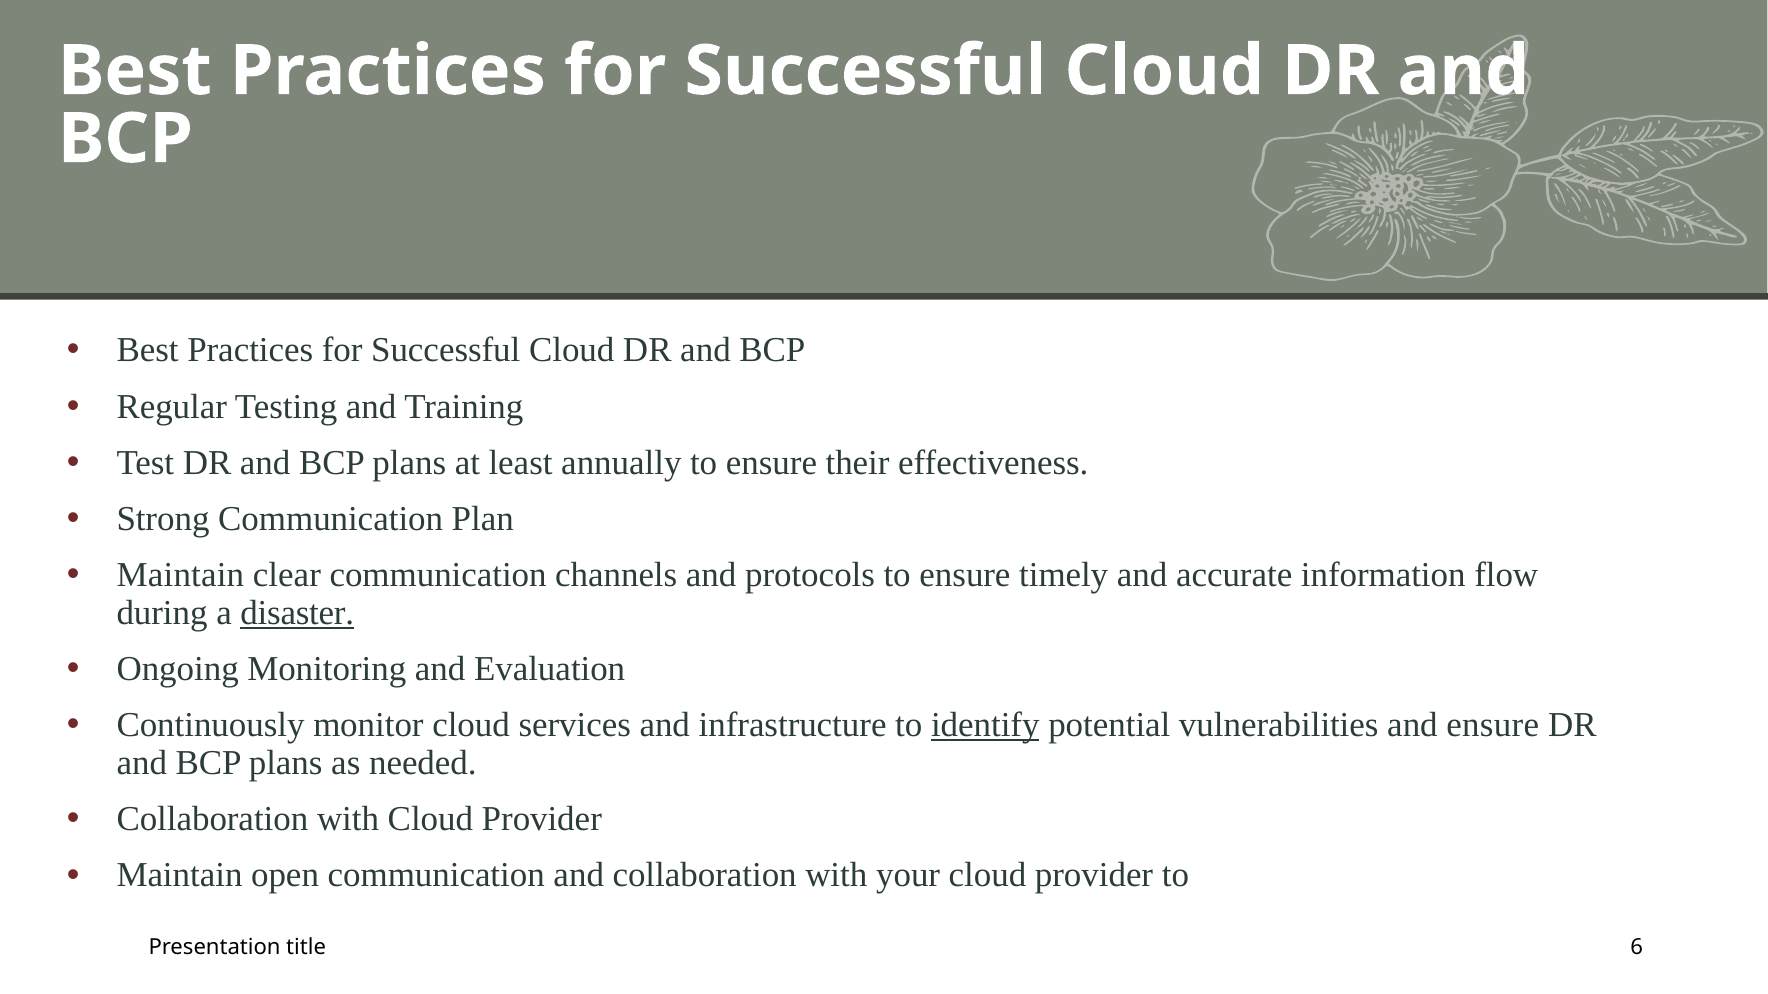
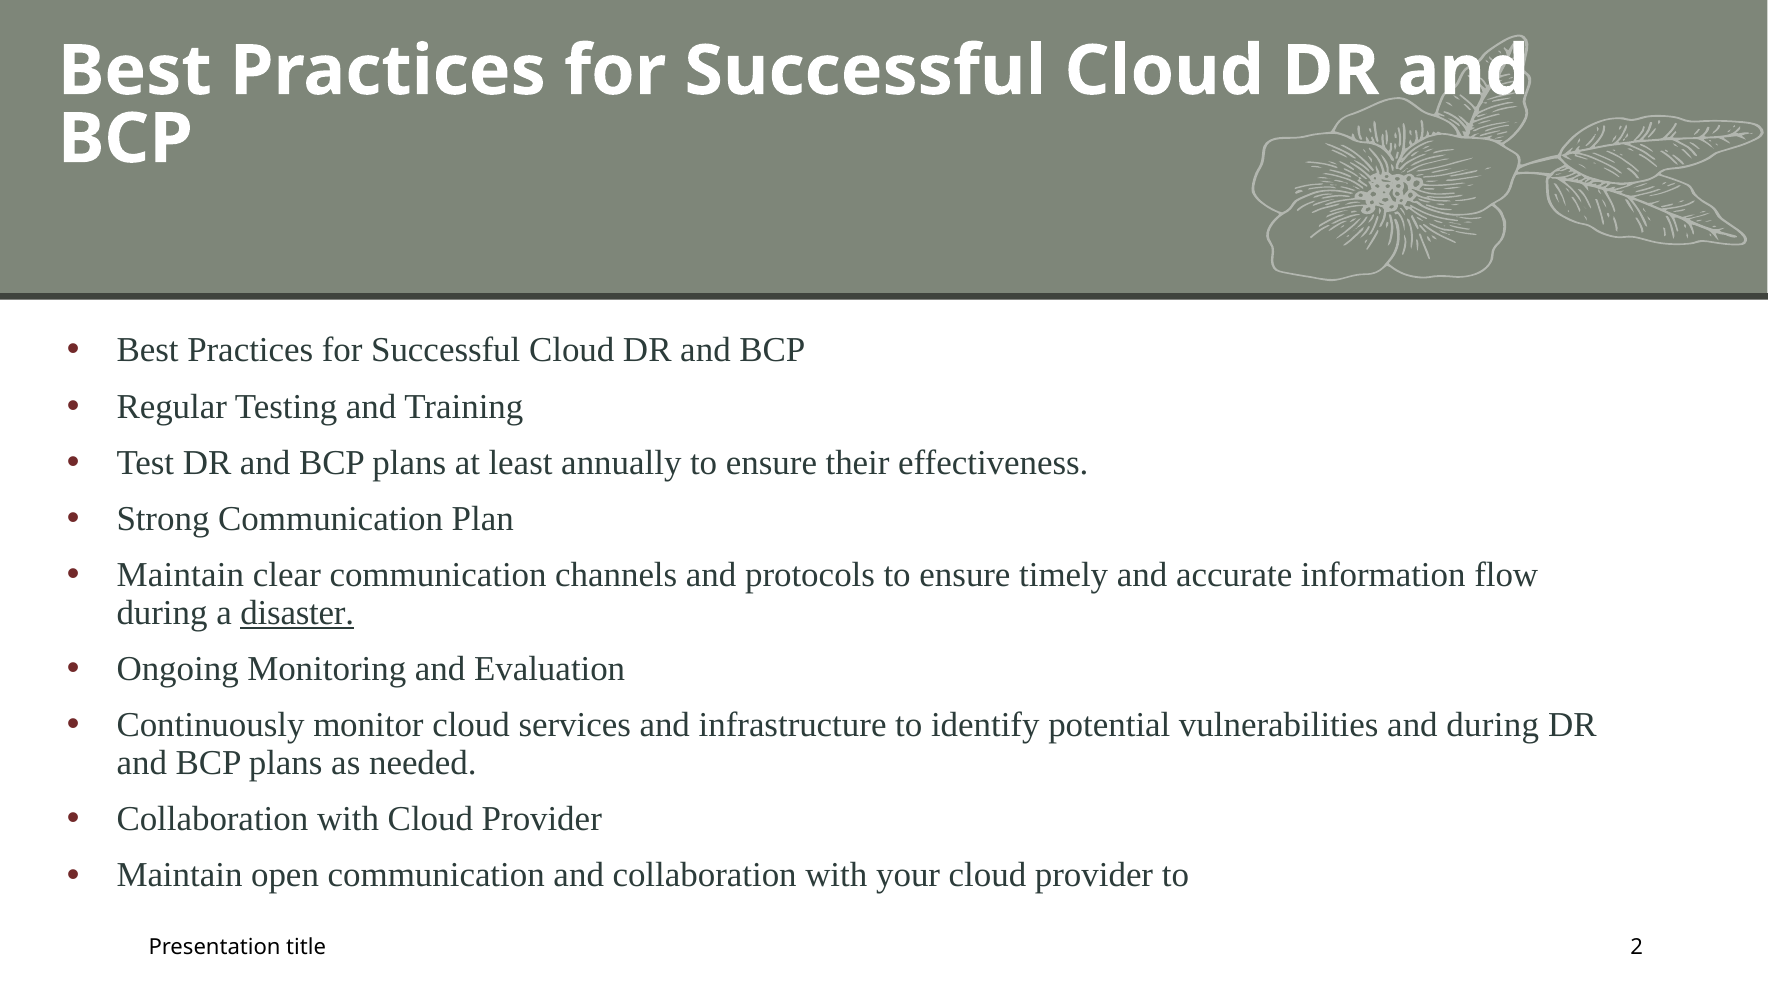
identify underline: present -> none
and ensure: ensure -> during
6: 6 -> 2
